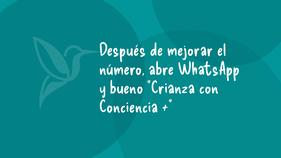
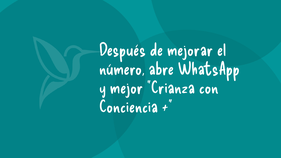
bueno: bueno -> mejor
